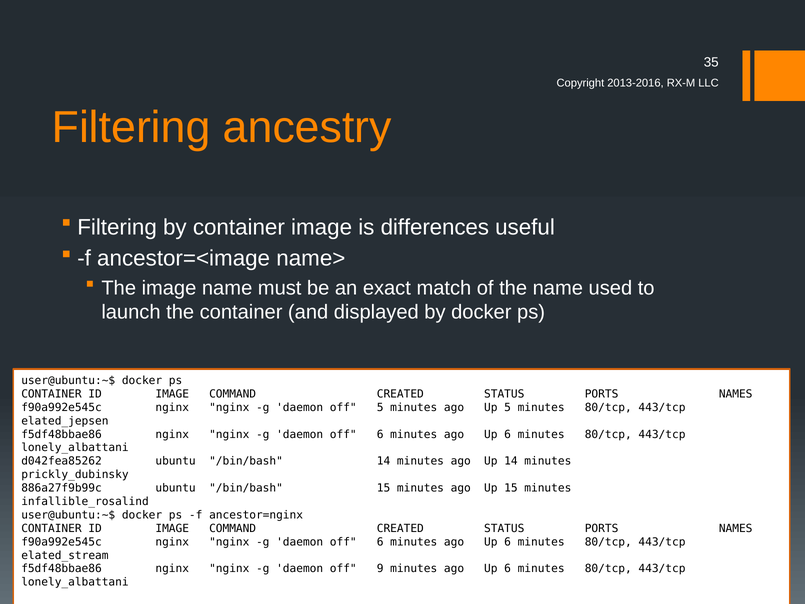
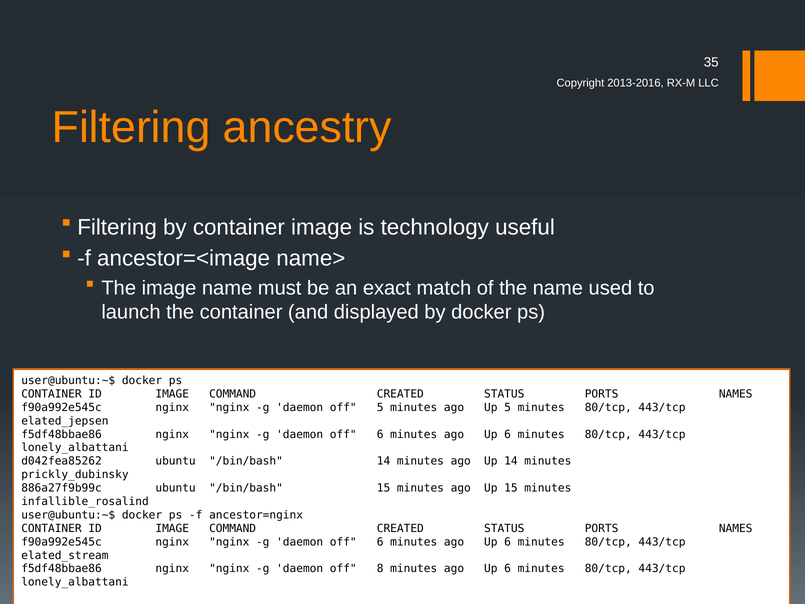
differences: differences -> technology
9: 9 -> 8
